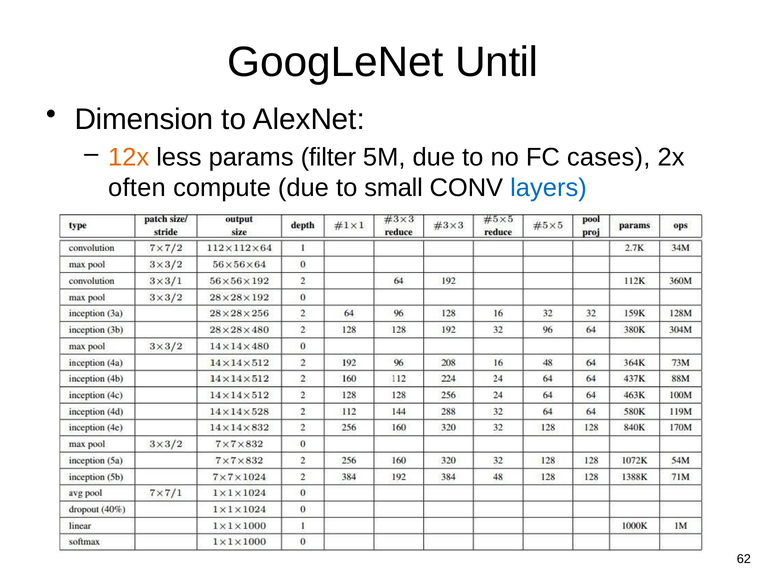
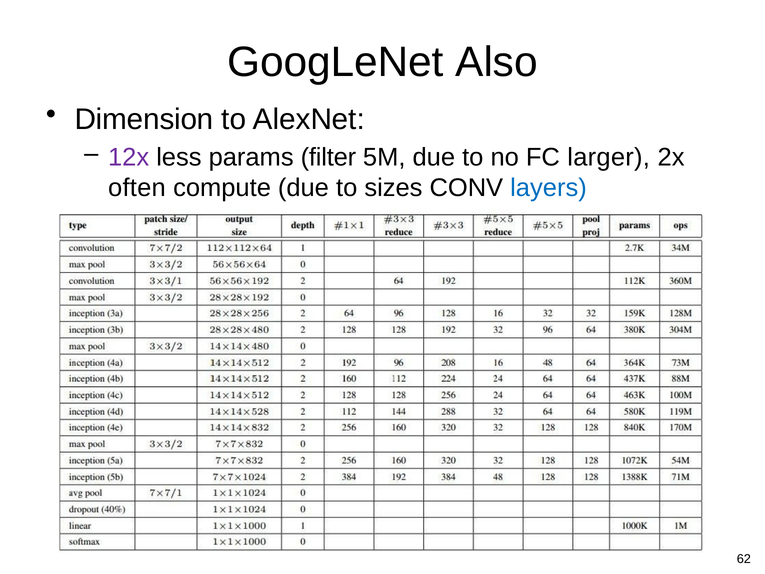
Until: Until -> Also
12x colour: orange -> purple
cases: cases -> larger
small: small -> sizes
